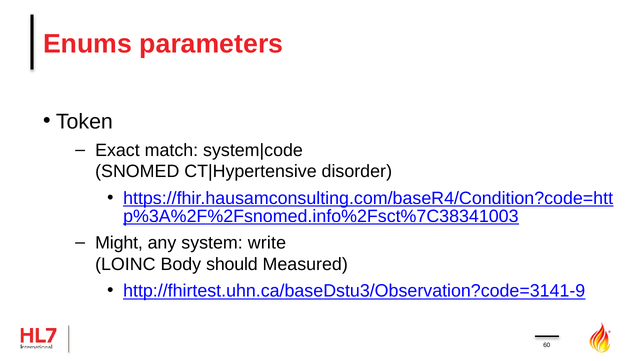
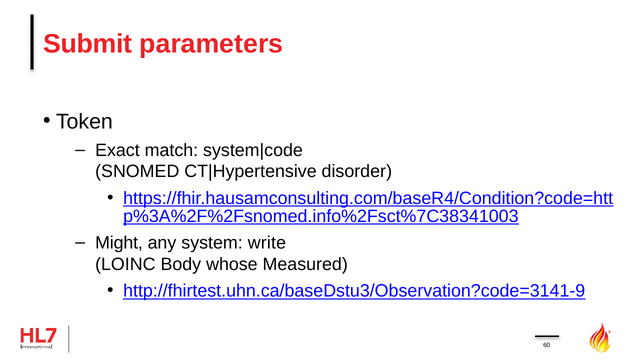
Enums: Enums -> Submit
should: should -> whose
